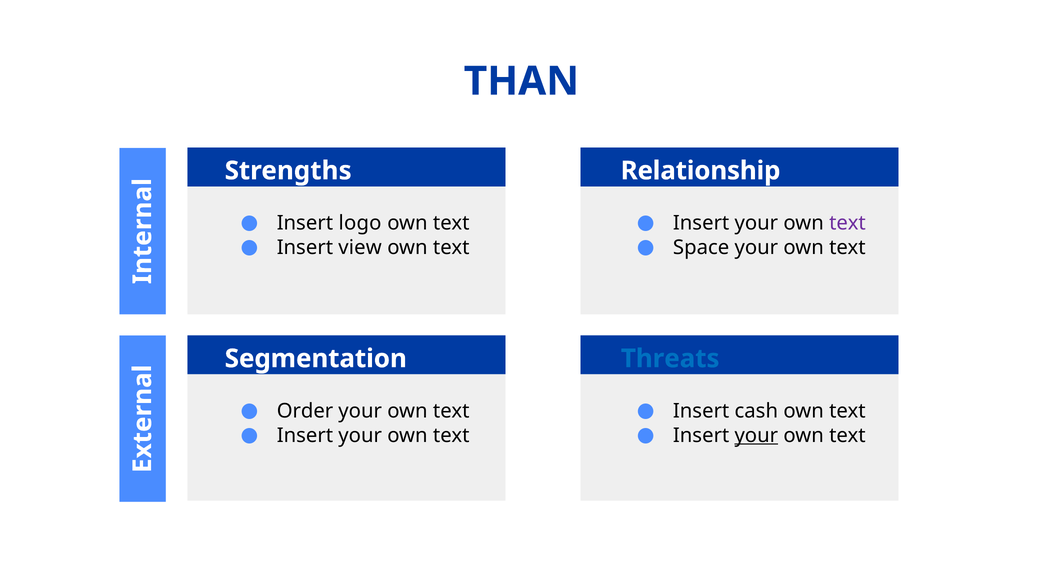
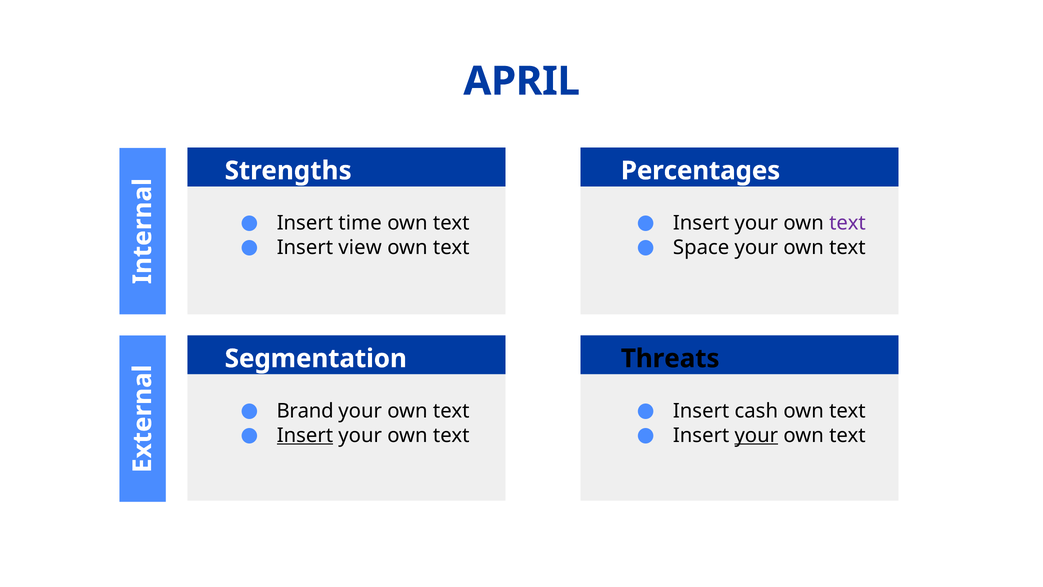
THAN: THAN -> APRIL
Relationship: Relationship -> Percentages
logo: logo -> time
Threats colour: blue -> black
Order: Order -> Brand
Insert at (305, 435) underline: none -> present
